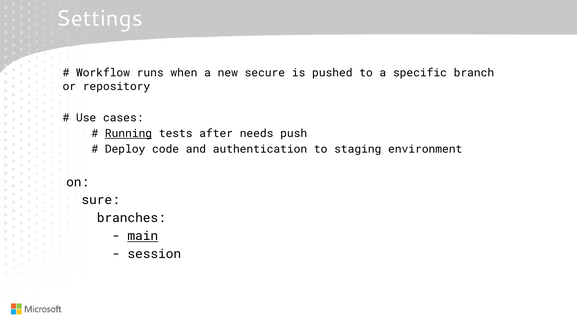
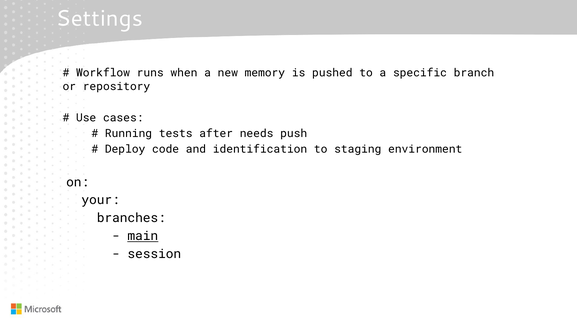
secure: secure -> memory
Running underline: present -> none
authentication: authentication -> identification
sure: sure -> your
